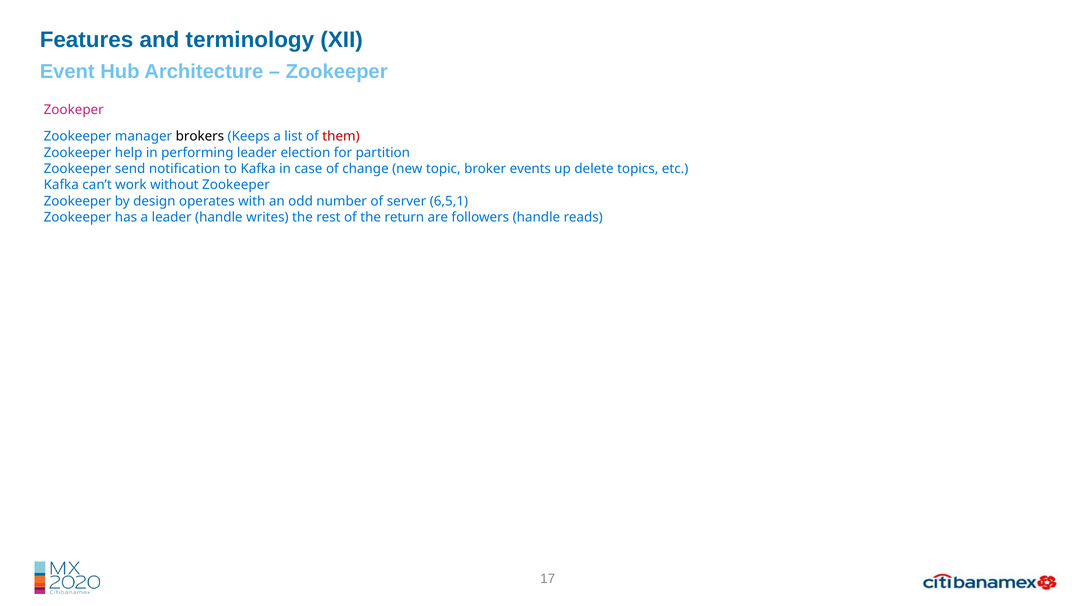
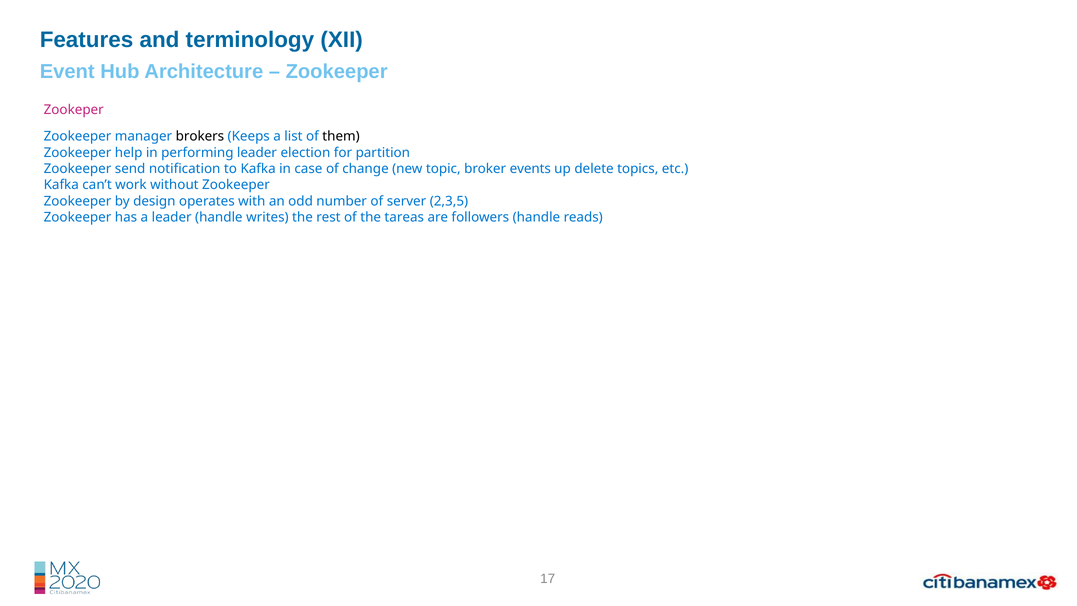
them colour: red -> black
6,5,1: 6,5,1 -> 2,3,5
return: return -> tareas
